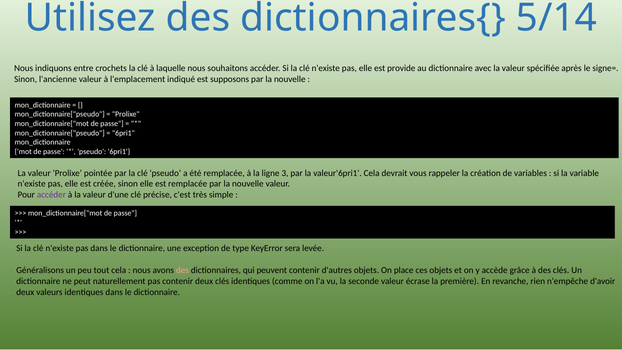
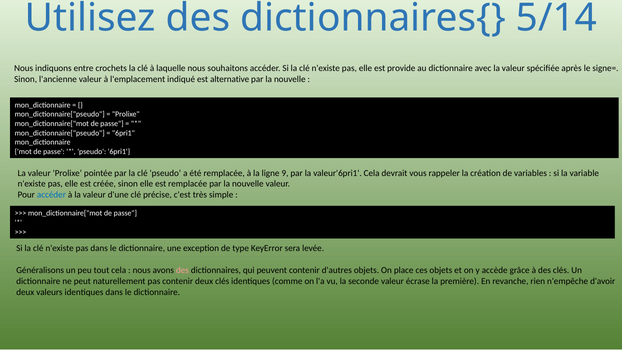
supposons: supposons -> alternative
3: 3 -> 9
accéder at (51, 195) colour: purple -> blue
